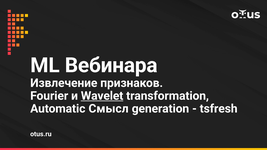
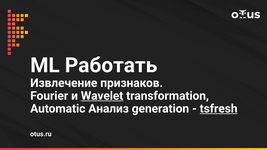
Вебинара: Вебинара -> Работать
Смысл: Смысл -> Анализ
tsfresh underline: none -> present
